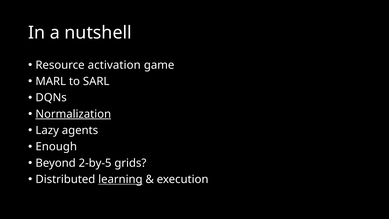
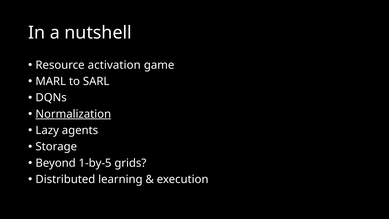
Enough: Enough -> Storage
2-by-5: 2-by-5 -> 1-by-5
learning underline: present -> none
